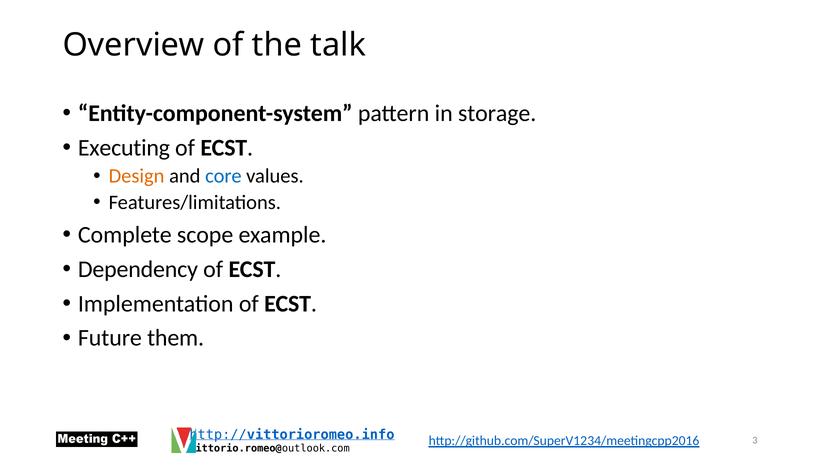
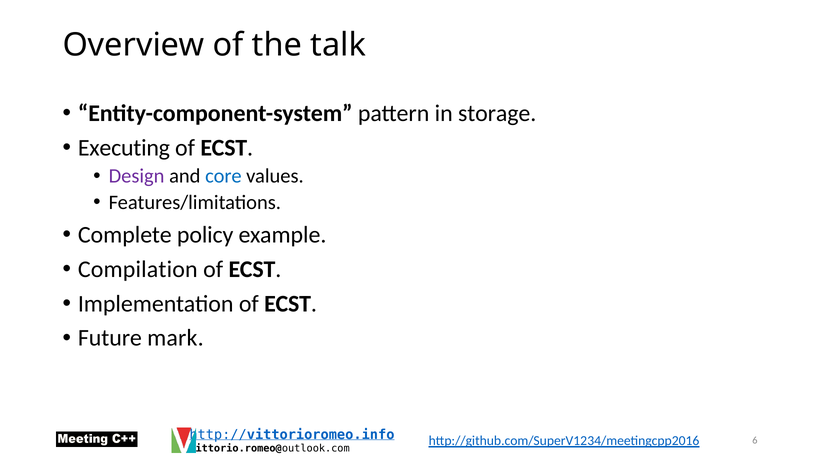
Design colour: orange -> purple
scope: scope -> policy
Dependency: Dependency -> Compilation
them: them -> mark
3: 3 -> 6
